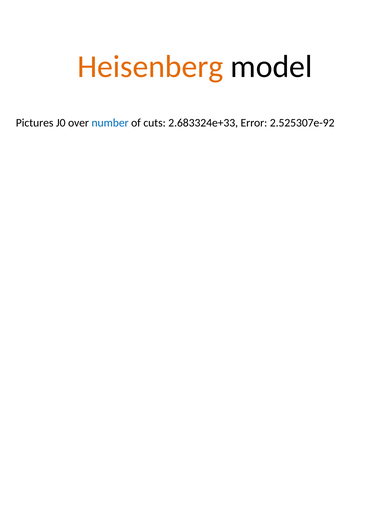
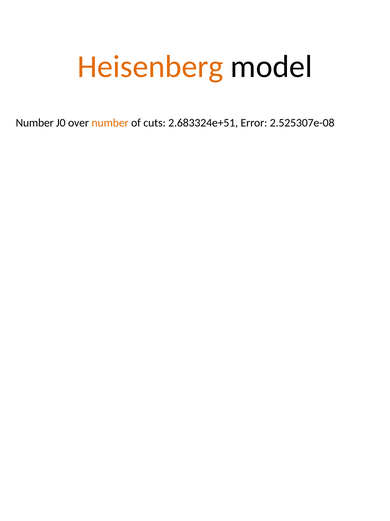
Pictures at (35, 123): Pictures -> Number
number at (110, 123) colour: blue -> orange
2.683324e+33: 2.683324e+33 -> 2.683324e+51
2.525307e-92: 2.525307e-92 -> 2.525307e-08
